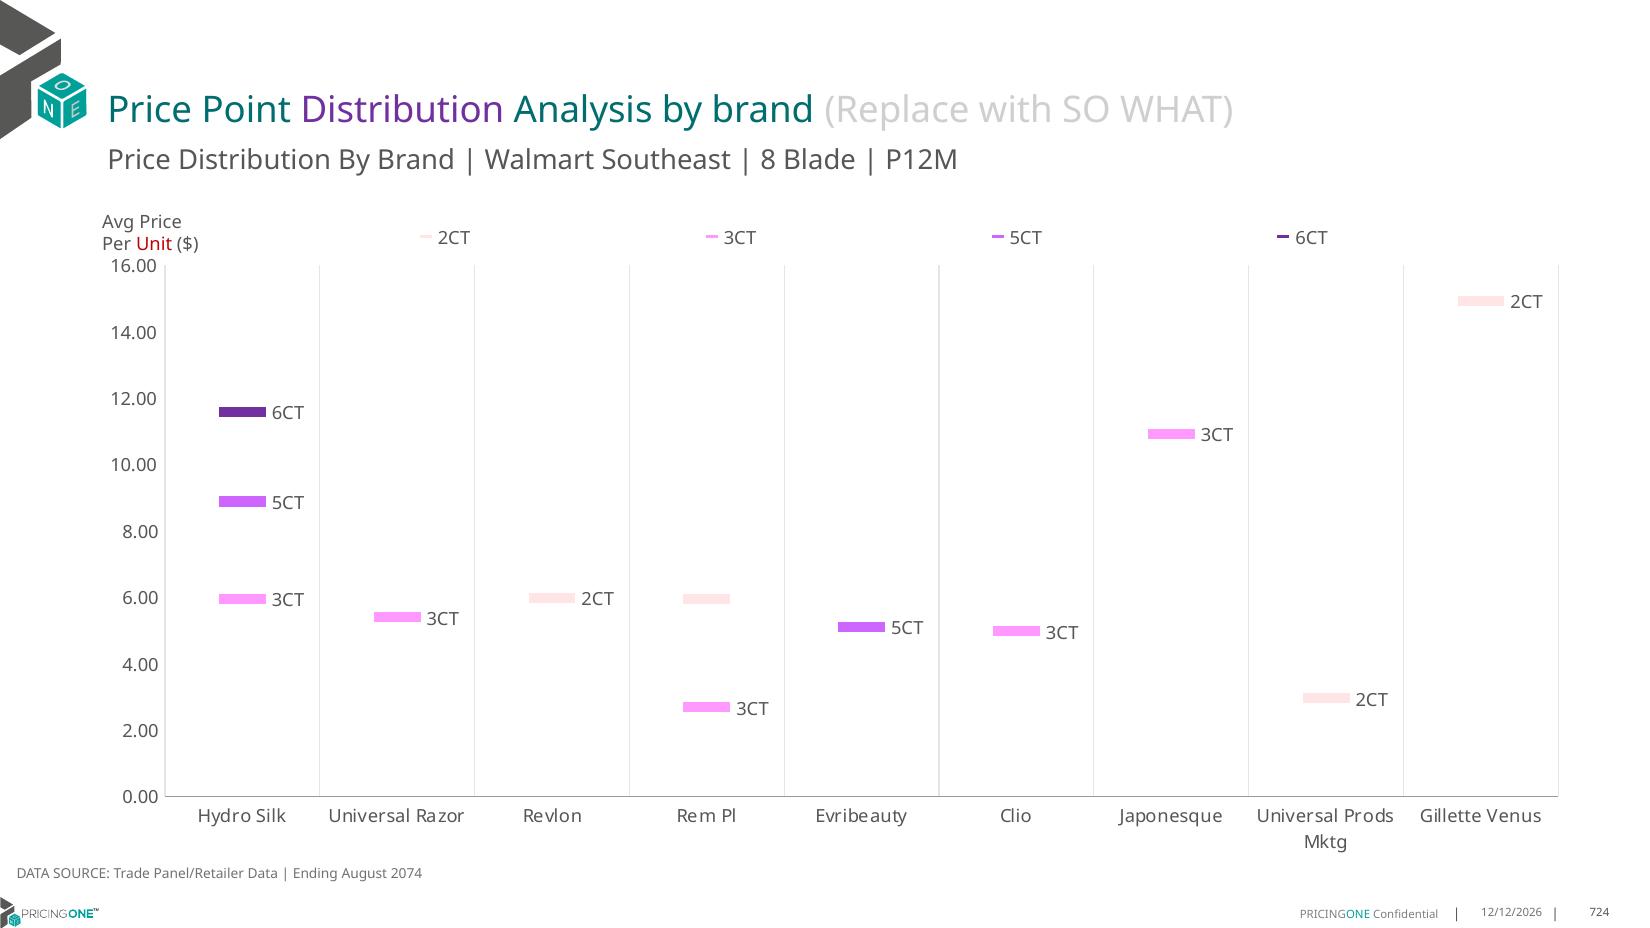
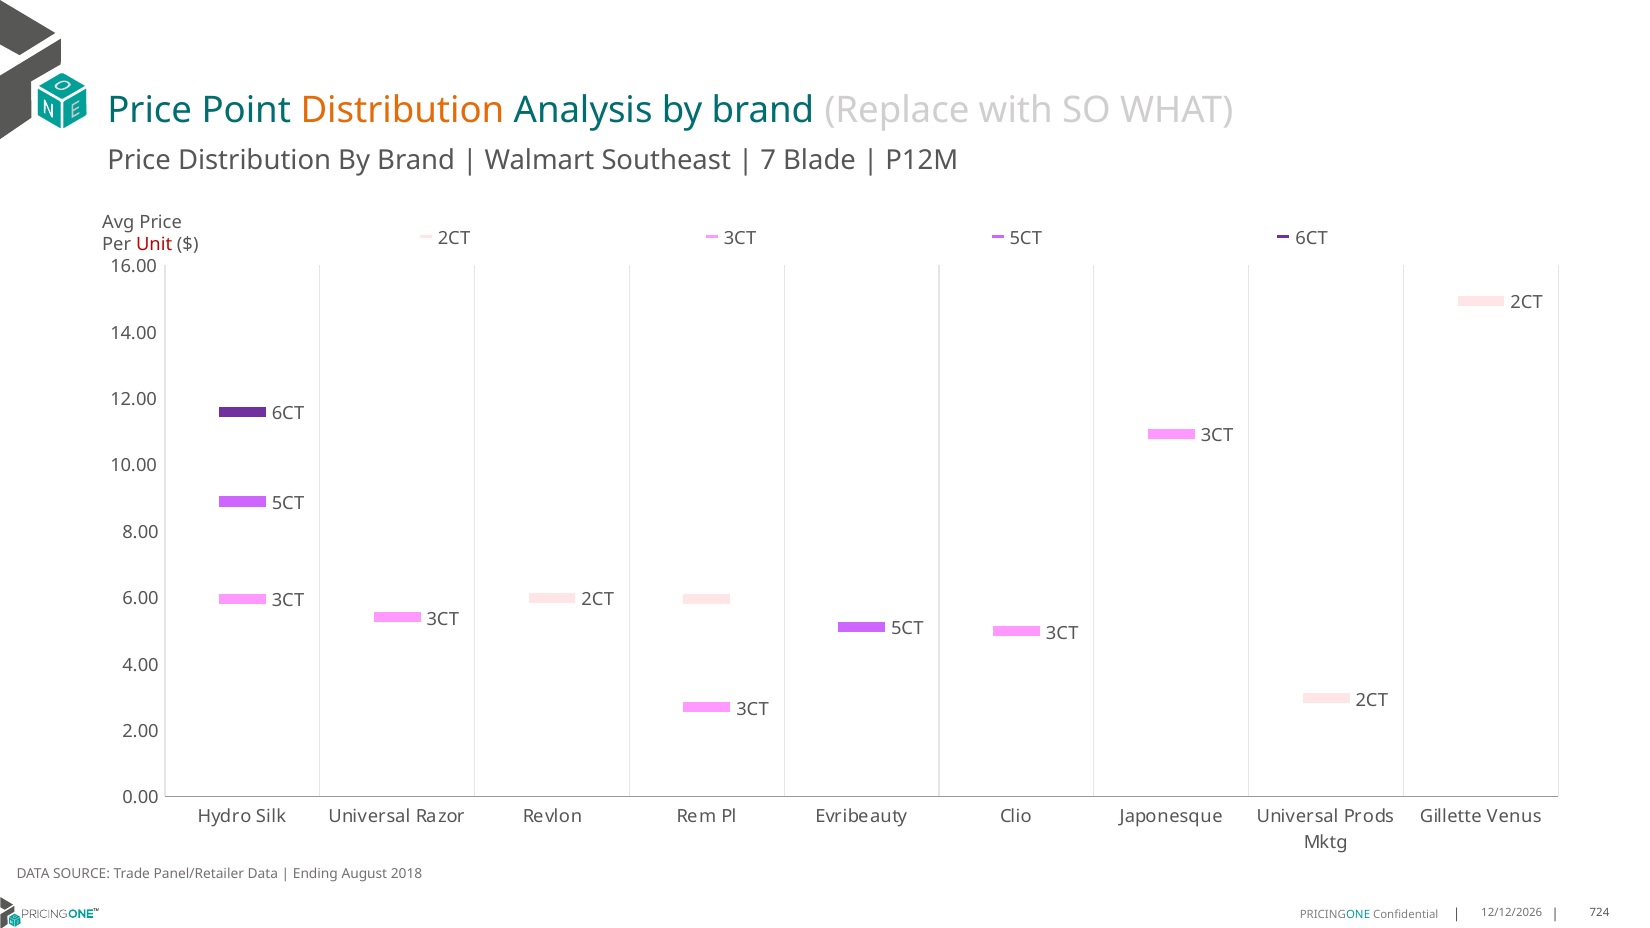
Distribution at (402, 111) colour: purple -> orange
8: 8 -> 7
2074: 2074 -> 2018
